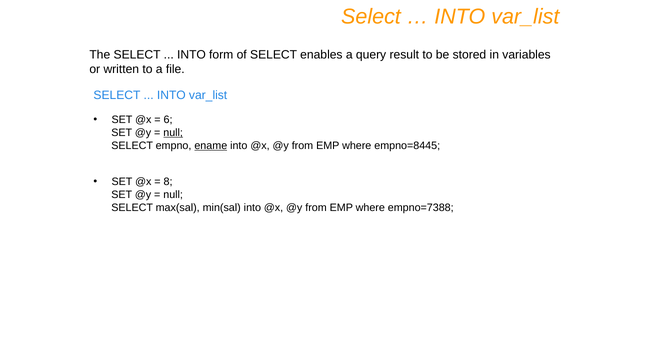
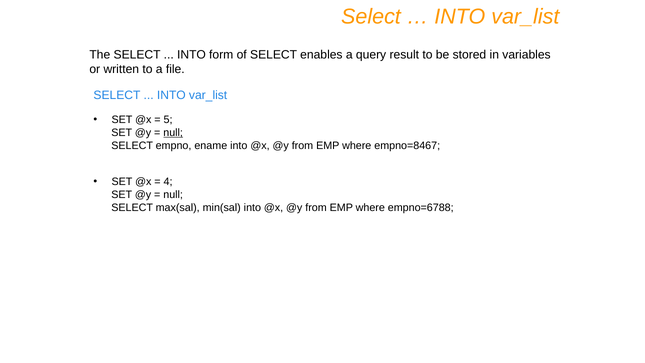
6: 6 -> 5
ename underline: present -> none
empno=8445: empno=8445 -> empno=8467
8: 8 -> 4
empno=7388: empno=7388 -> empno=6788
